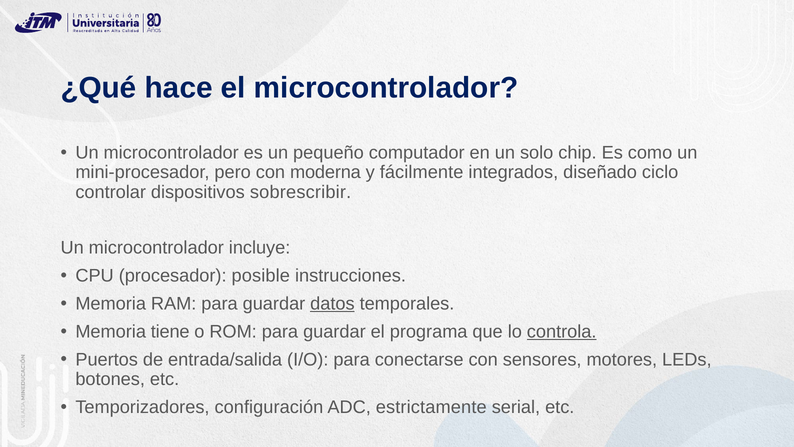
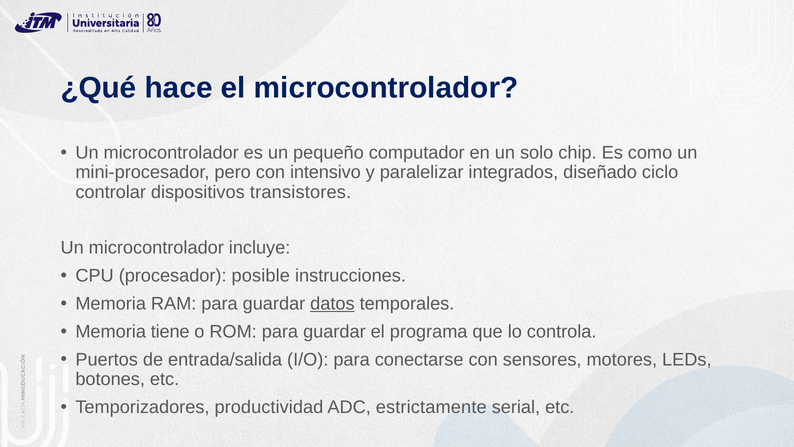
moderna: moderna -> intensivo
fácilmente: fácilmente -> paralelizar
sobrescribir: sobrescribir -> transistores
controla underline: present -> none
configuración: configuración -> productividad
